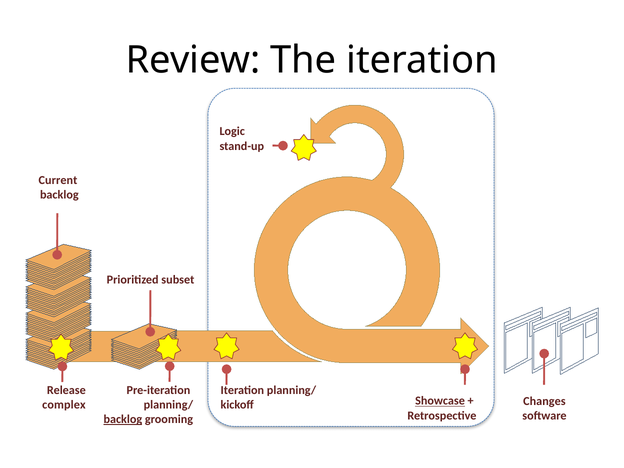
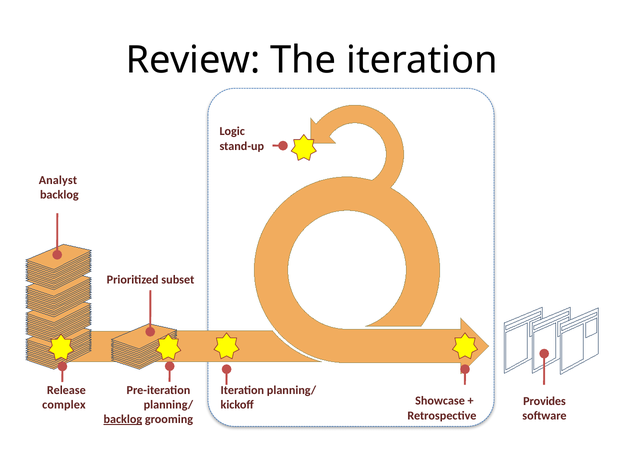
Current: Current -> Analyst
Changes: Changes -> Provides
Showcase underline: present -> none
